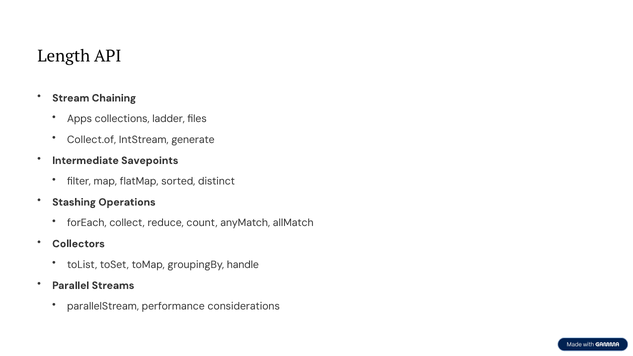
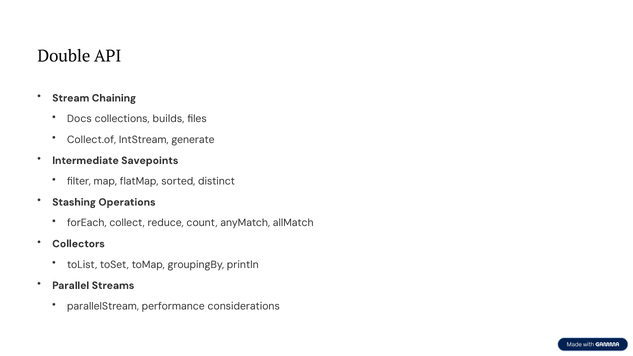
Length: Length -> Double
Apps: Apps -> Docs
ladder: ladder -> builds
handle: handle -> println
